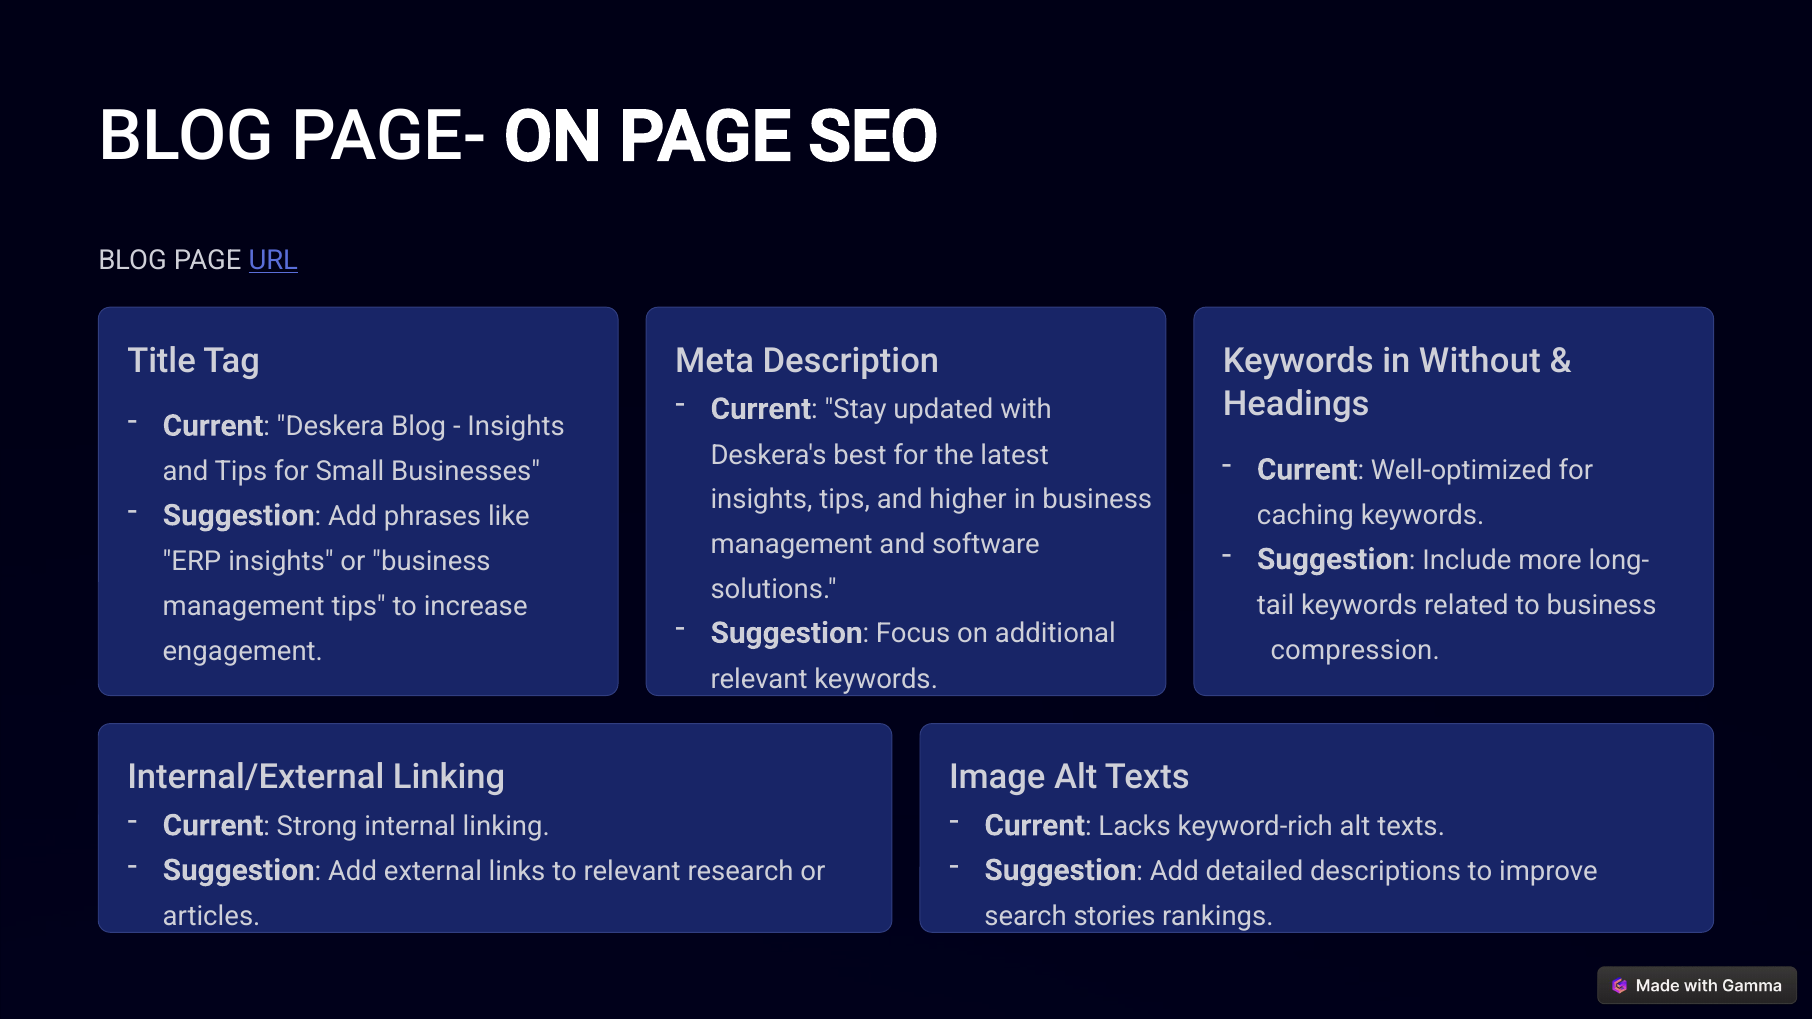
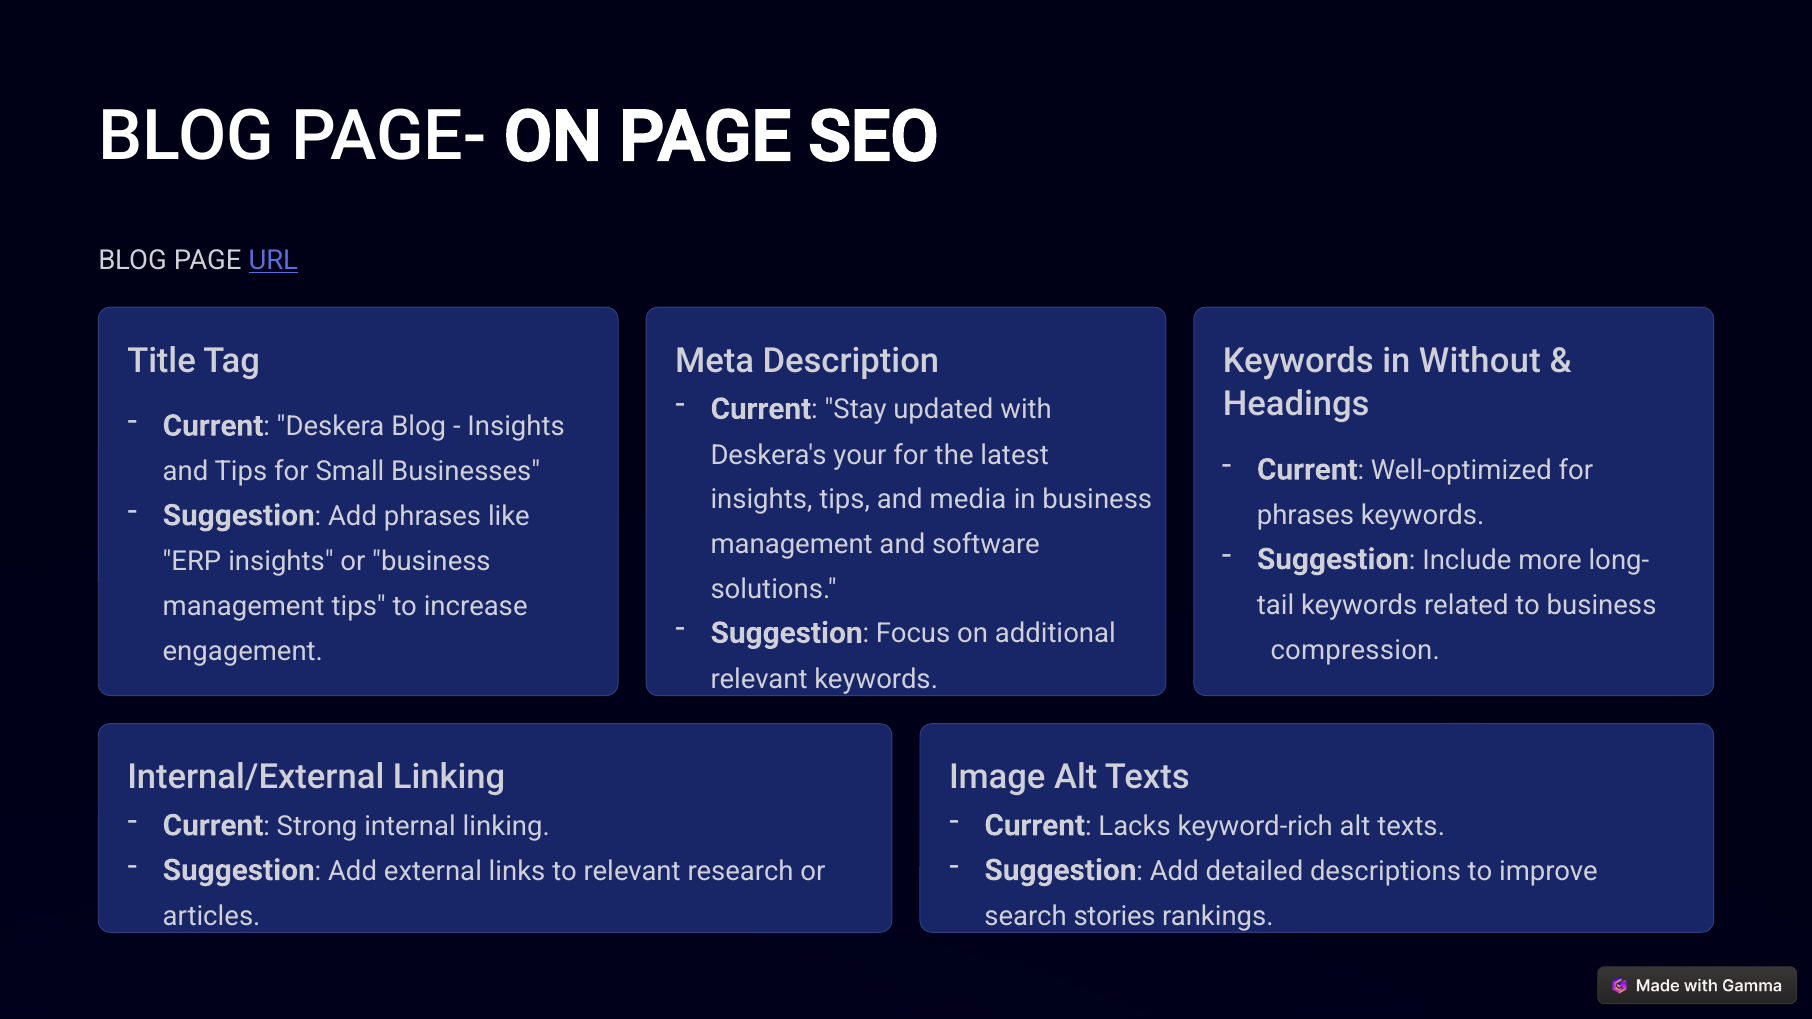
best: best -> your
higher: higher -> media
caching at (1305, 516): caching -> phrases
